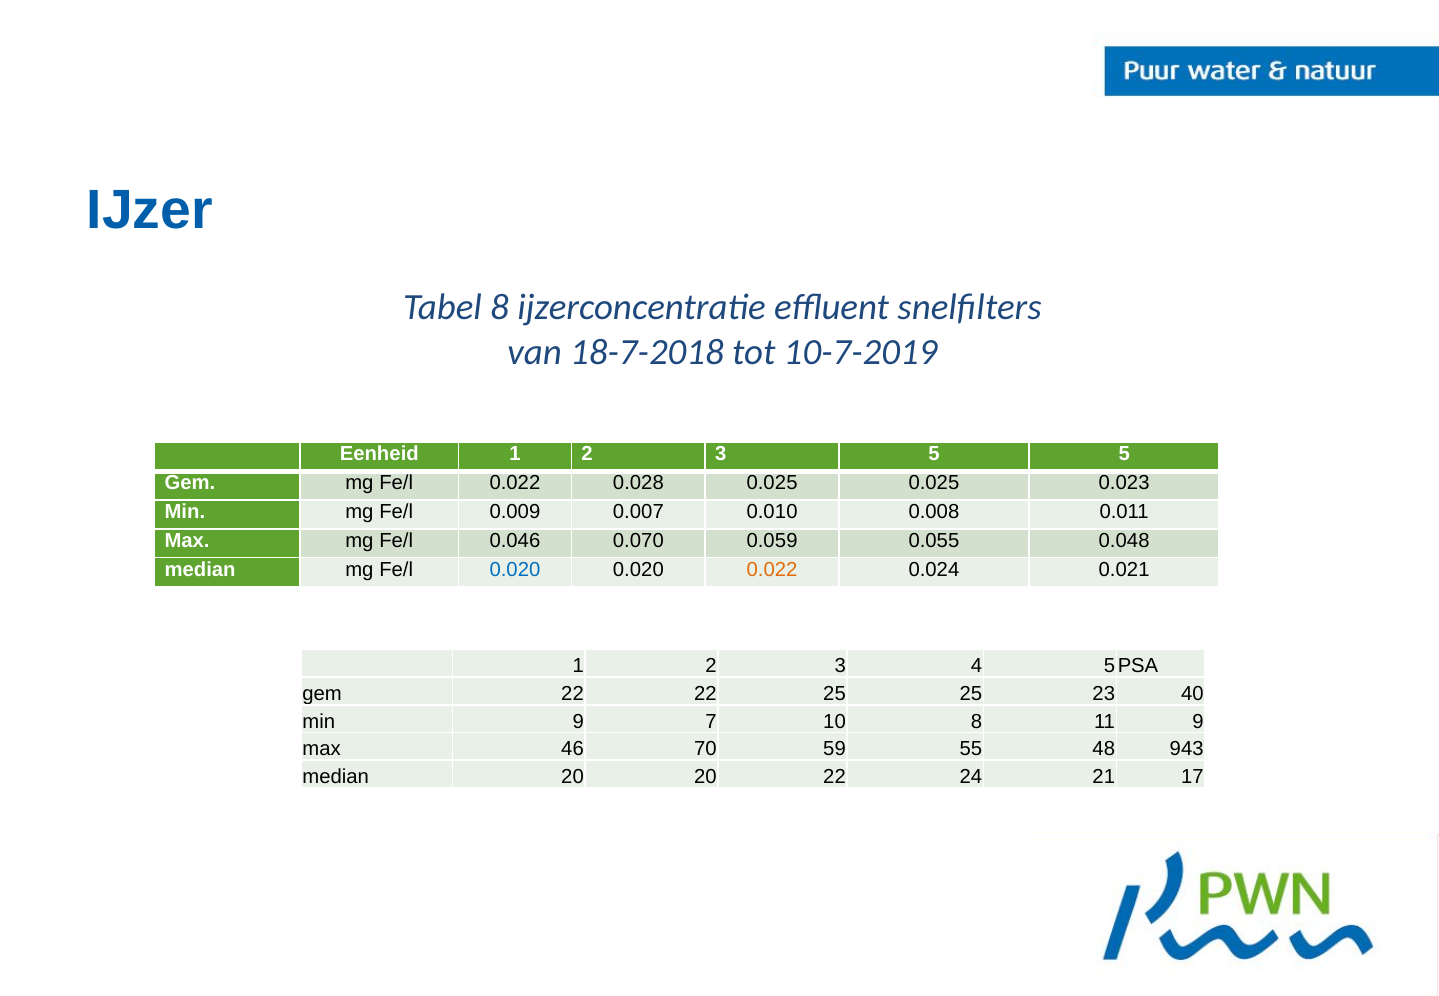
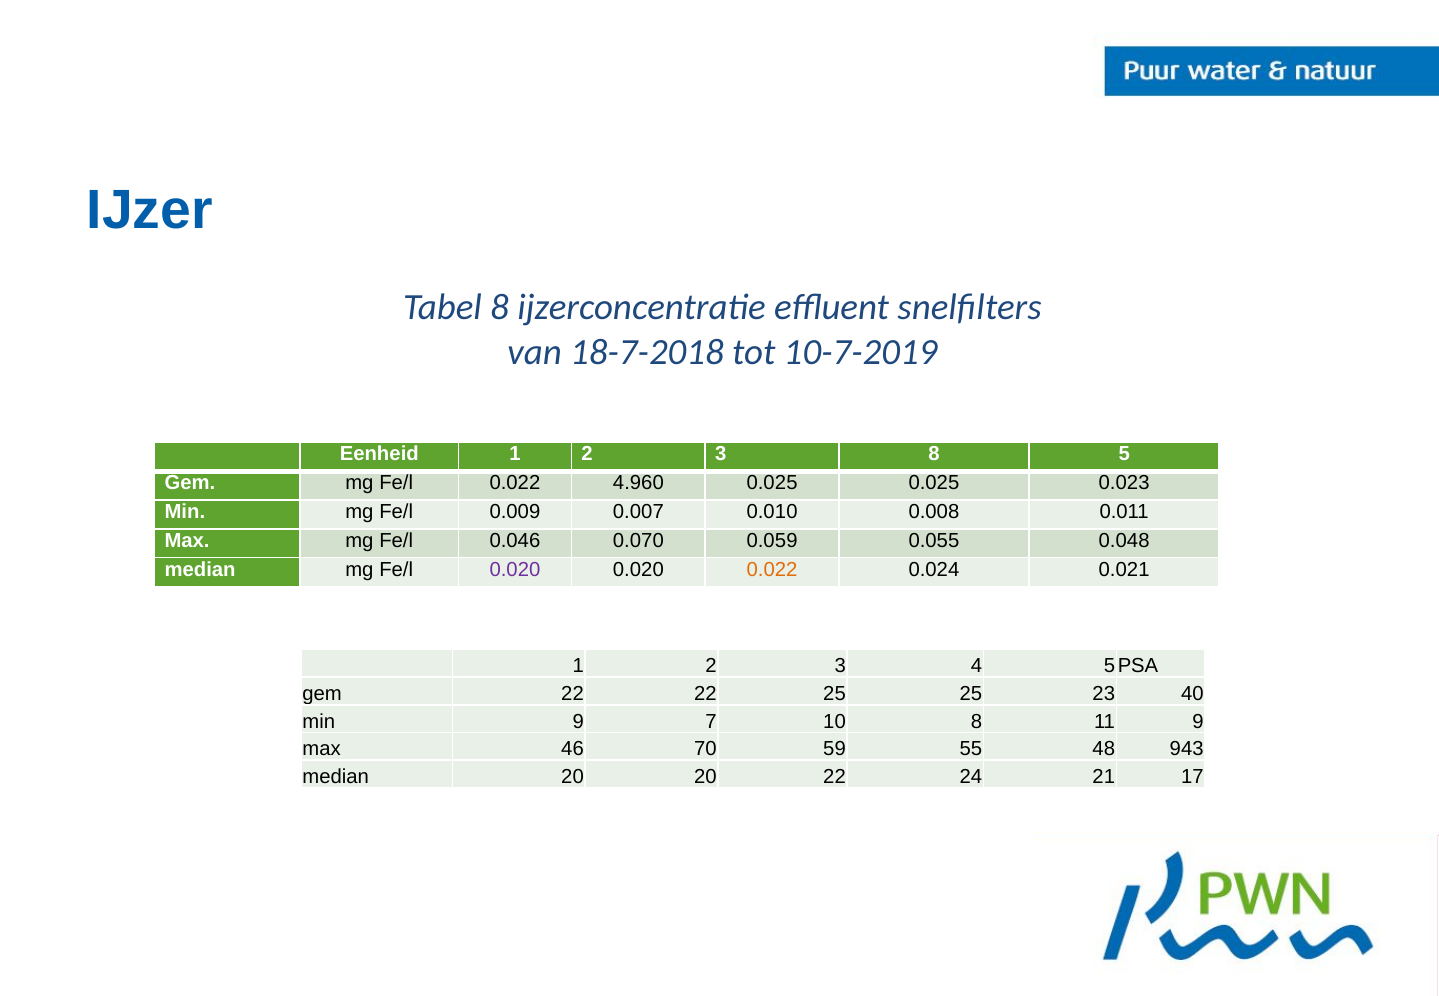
3 5: 5 -> 8
0.028: 0.028 -> 4.960
0.020 at (515, 569) colour: blue -> purple
